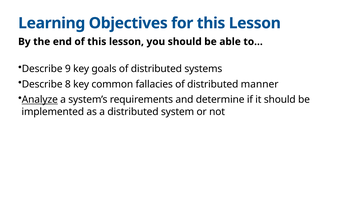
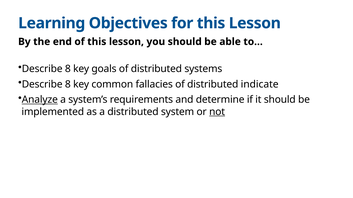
9 at (68, 69): 9 -> 8
manner: manner -> indicate
not underline: none -> present
